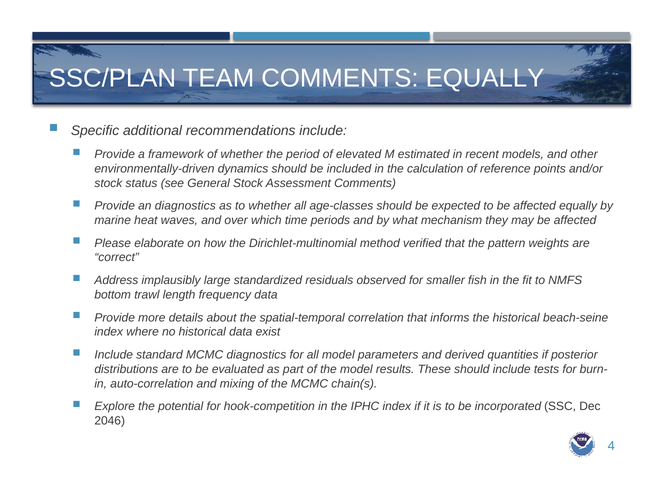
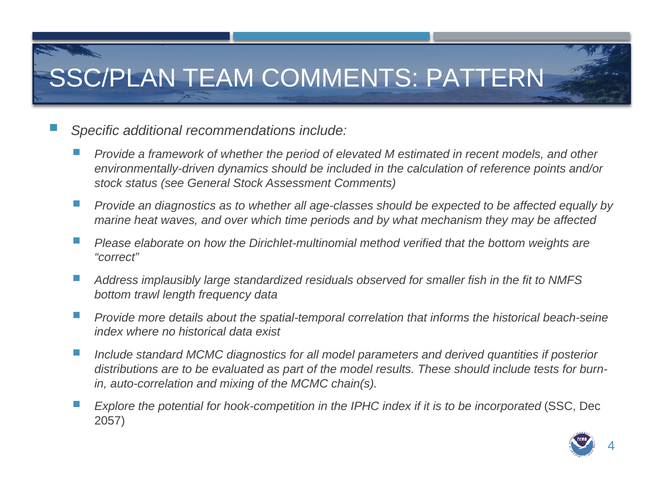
COMMENTS EQUALLY: EQUALLY -> PATTERN
the pattern: pattern -> bottom
2046: 2046 -> 2057
